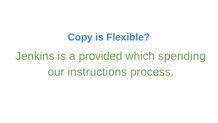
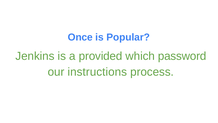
Copy: Copy -> Once
Flexible: Flexible -> Popular
spending: spending -> password
